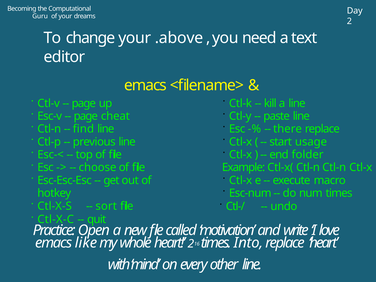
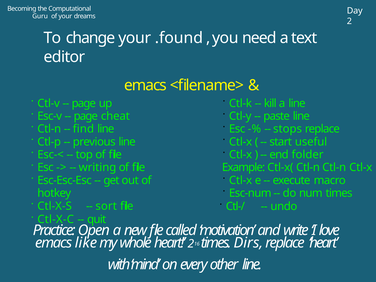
.above: .above -> .found
there: there -> stops
usage: usage -> useful
choose: choose -> writing
Into: Into -> Dirs
